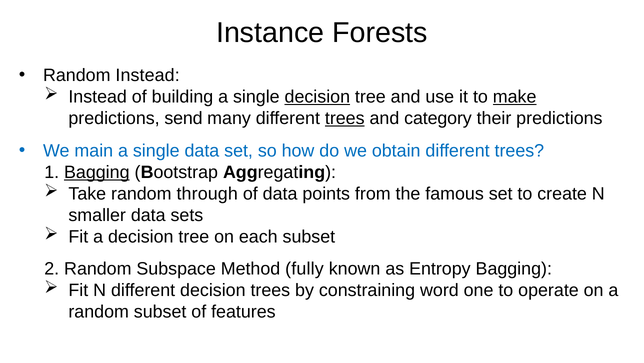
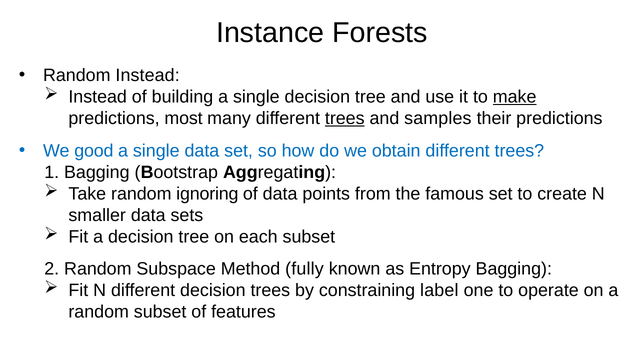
decision at (317, 97) underline: present -> none
send: send -> most
category: category -> samples
main: main -> good
Bagging at (97, 172) underline: present -> none
through: through -> ignoring
word: word -> label
